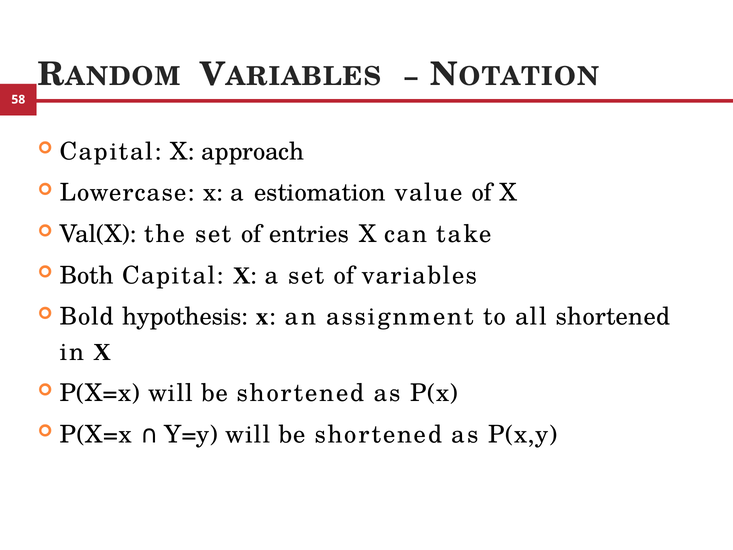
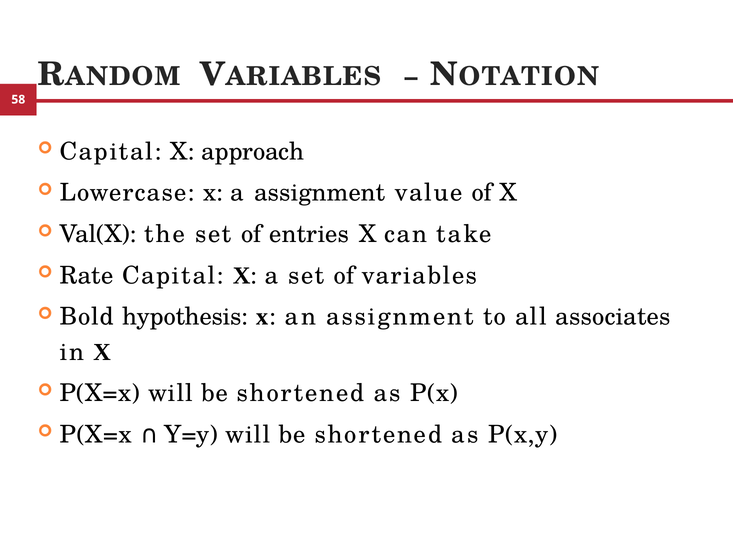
a estiomation: estiomation -> assignment
Both: Both -> Rate
all shortened: shortened -> associates
